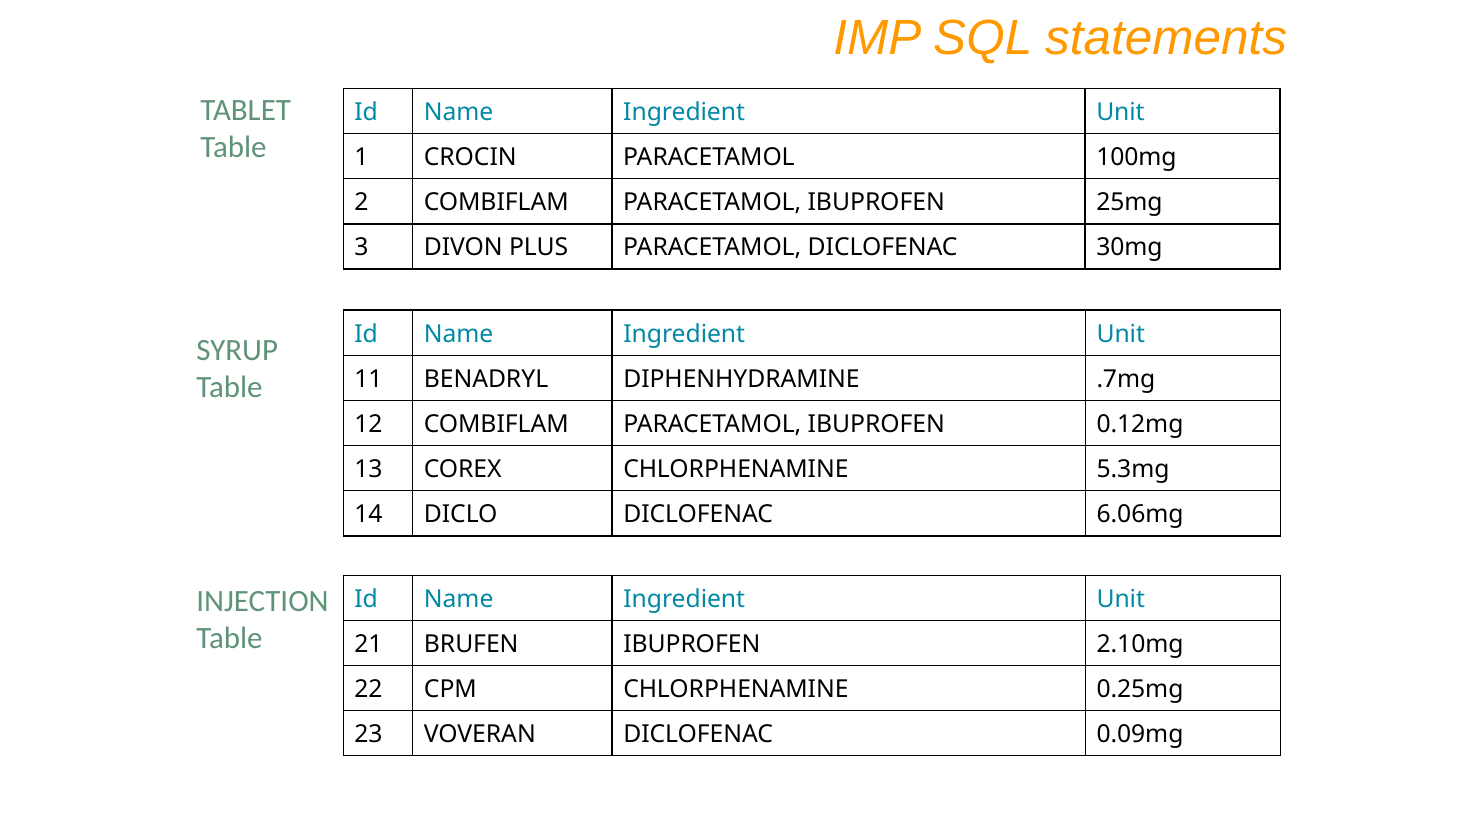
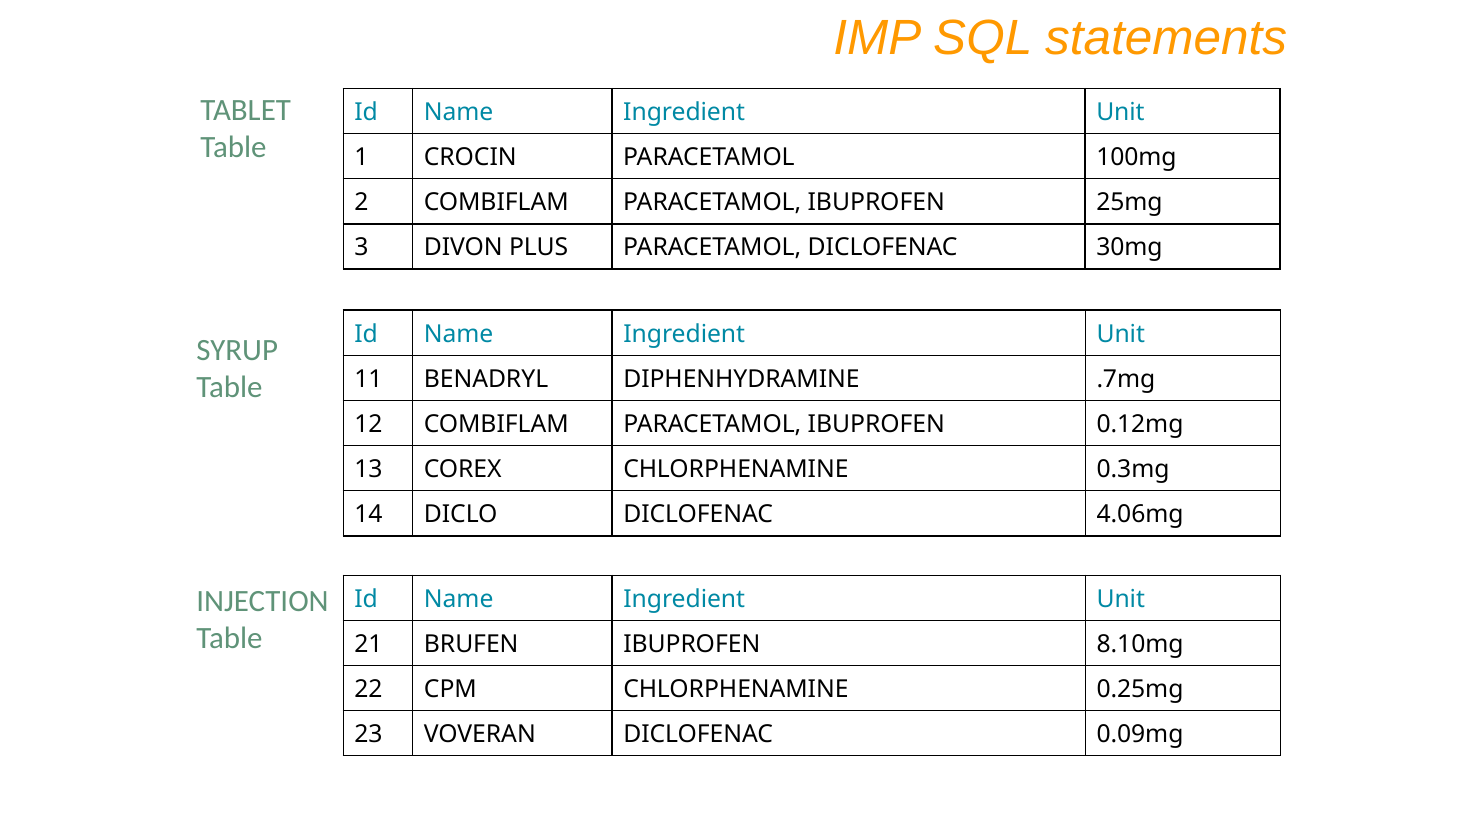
5.3mg: 5.3mg -> 0.3mg
6.06mg: 6.06mg -> 4.06mg
2.10mg: 2.10mg -> 8.10mg
